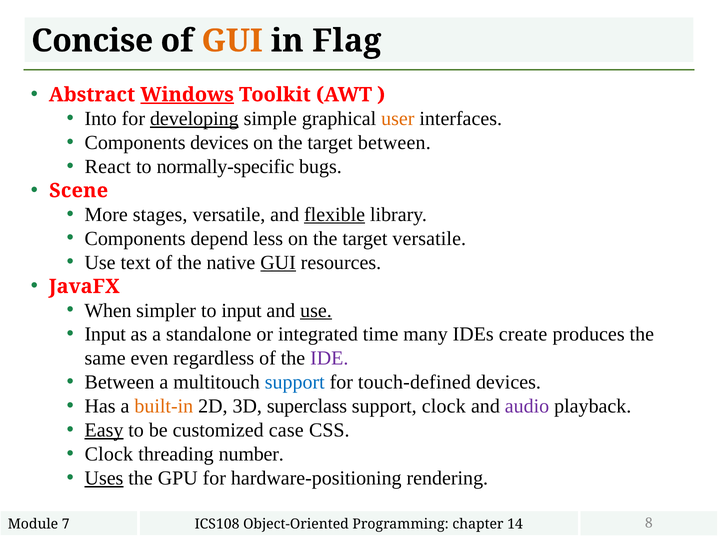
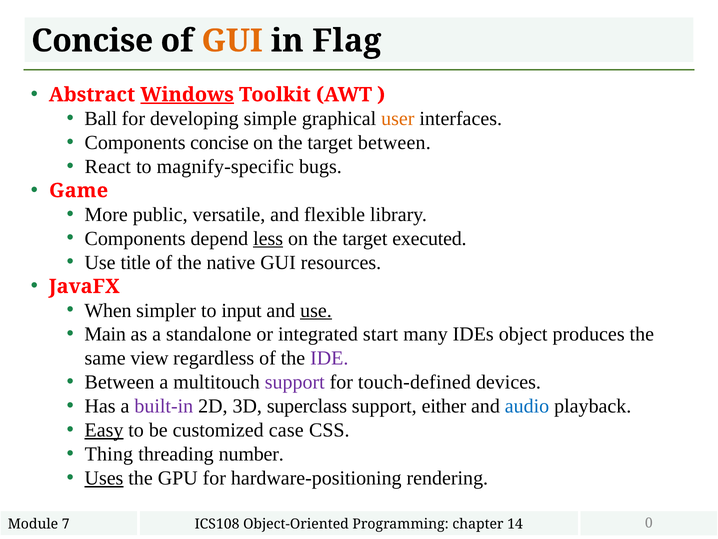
Into: Into -> Ball
developing underline: present -> none
Components devices: devices -> concise
normally-specific: normally-specific -> magnify-specific
Scene: Scene -> Game
stages: stages -> public
flexible underline: present -> none
less underline: none -> present
target versatile: versatile -> executed
text: text -> title
GUI at (278, 262) underline: present -> none
Input at (105, 334): Input -> Main
time: time -> start
create: create -> object
even: even -> view
support at (295, 382) colour: blue -> purple
built-in colour: orange -> purple
support clock: clock -> either
audio colour: purple -> blue
Clock at (109, 454): Clock -> Thing
8: 8 -> 0
